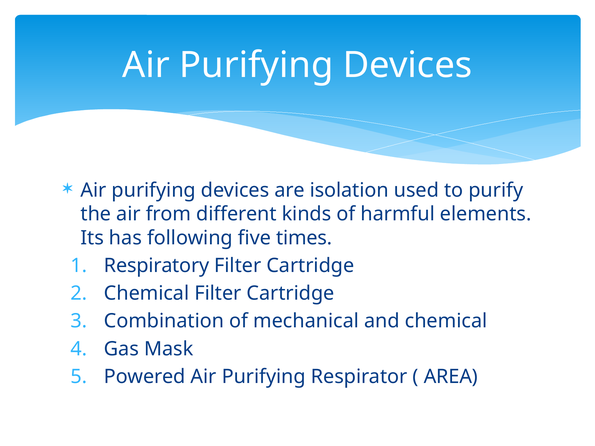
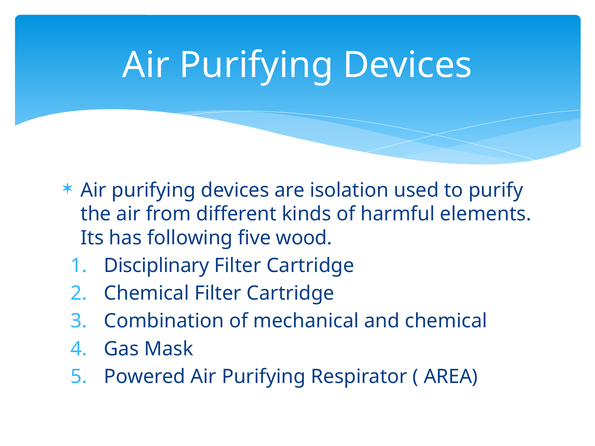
times: times -> wood
Respiratory: Respiratory -> Disciplinary
